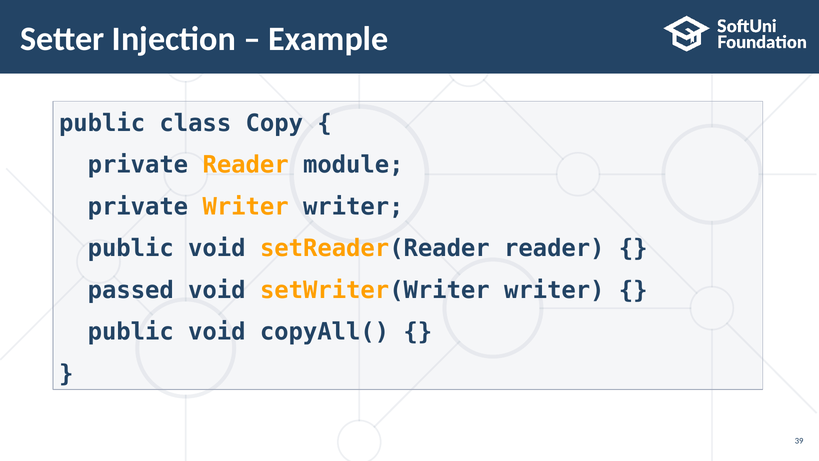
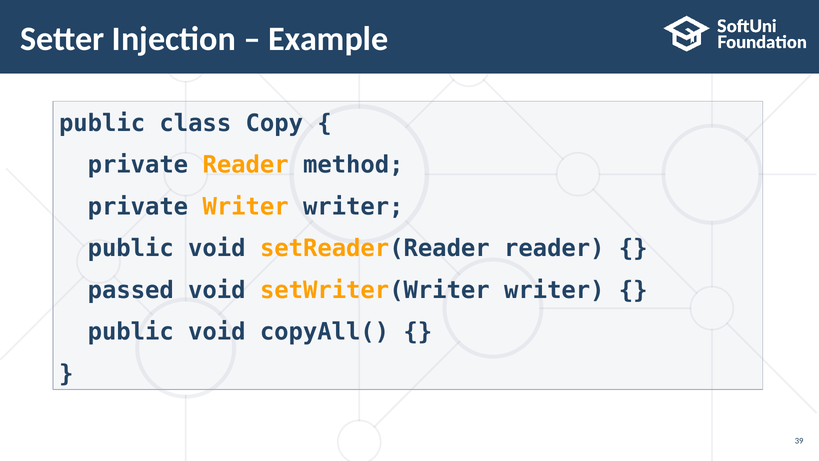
module: module -> method
